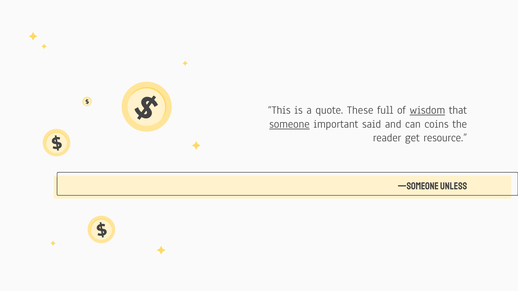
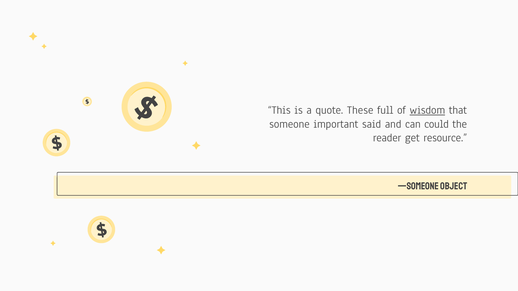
someone underline: present -> none
coins: coins -> could
UNLESS: UNLESS -> OBJECT
